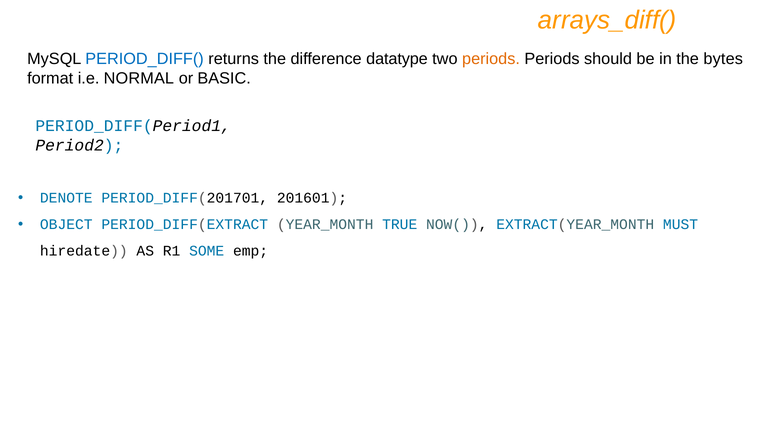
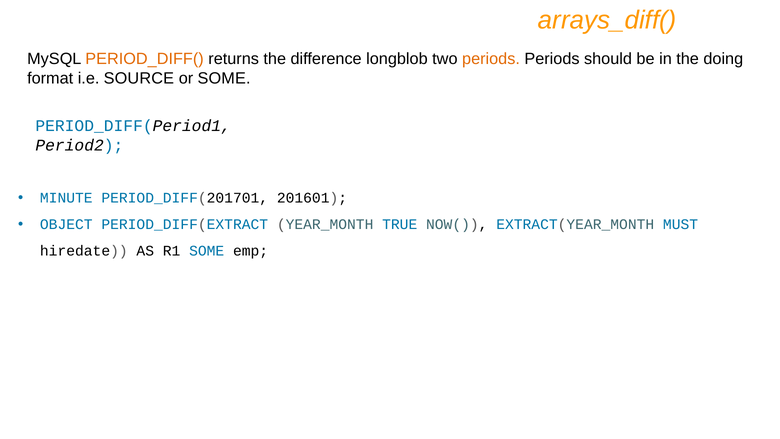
PERIOD_DIFF( colour: blue -> orange
datatype: datatype -> longblob
bytes: bytes -> doing
NORMAL: NORMAL -> SOURCE
or BASIC: BASIC -> SOME
DENOTE: DENOTE -> MINUTE
